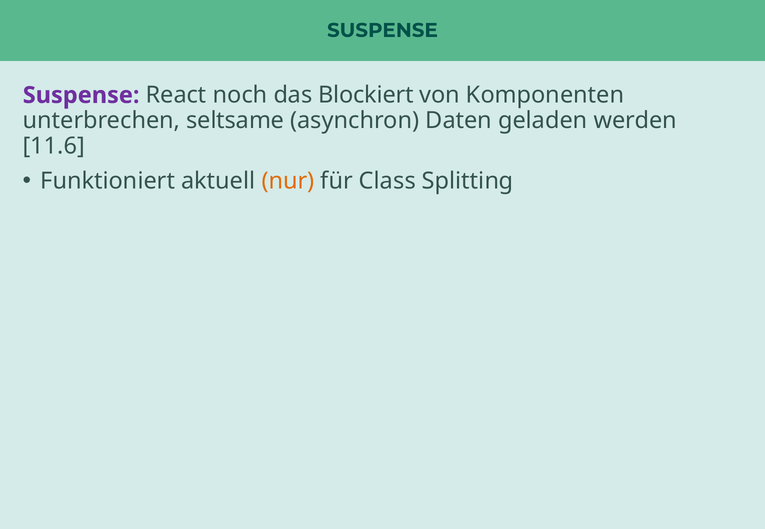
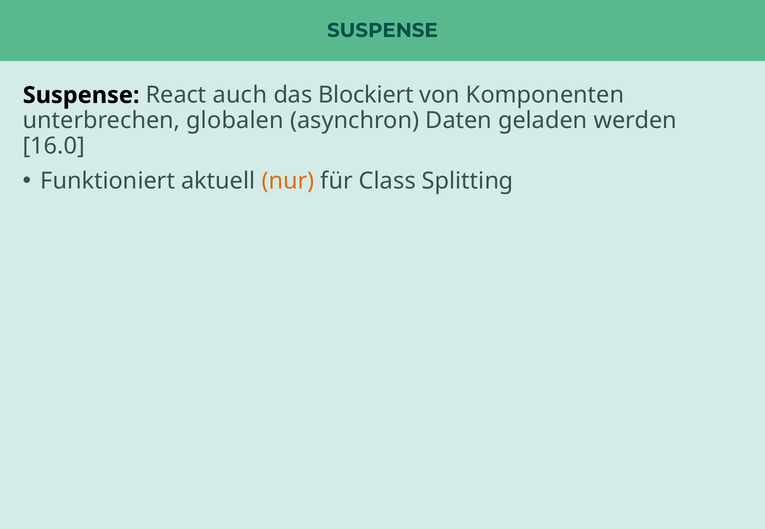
Suspense at (81, 95) colour: purple -> black
noch: noch -> auch
seltsame: seltsame -> globalen
11.6: 11.6 -> 16.0
